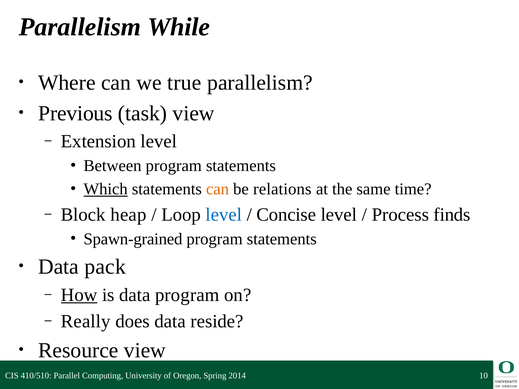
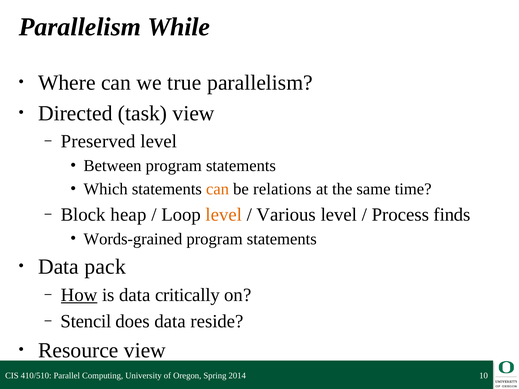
Previous: Previous -> Directed
Extension: Extension -> Preserved
Which underline: present -> none
level at (224, 215) colour: blue -> orange
Concise: Concise -> Various
Spawn-grained: Spawn-grained -> Words-grained
data program: program -> critically
Really: Really -> Stencil
